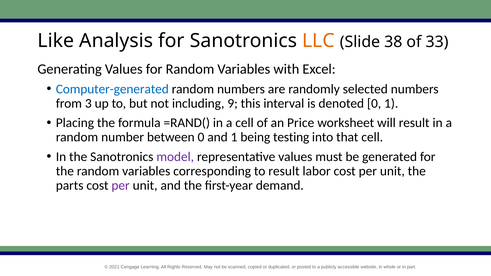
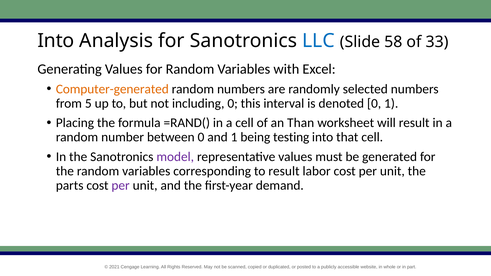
Like at (56, 41): Like -> Into
LLC colour: orange -> blue
38: 38 -> 58
Computer-generated colour: blue -> orange
3: 3 -> 5
including 9: 9 -> 0
Price: Price -> Than
